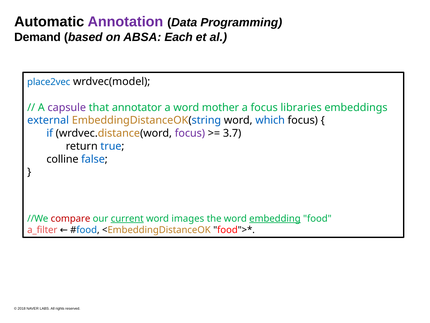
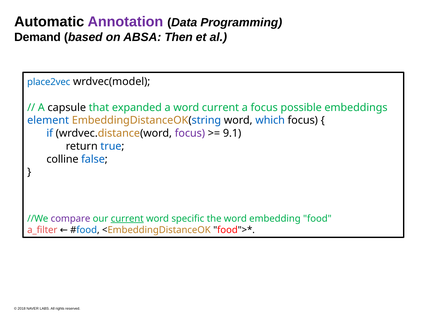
Each: Each -> Then
capsule colour: purple -> black
annotator: annotator -> expanded
word mother: mother -> current
libraries: libraries -> possible
external: external -> element
3.7: 3.7 -> 9.1
compare colour: red -> purple
images: images -> specific
embedding underline: present -> none
